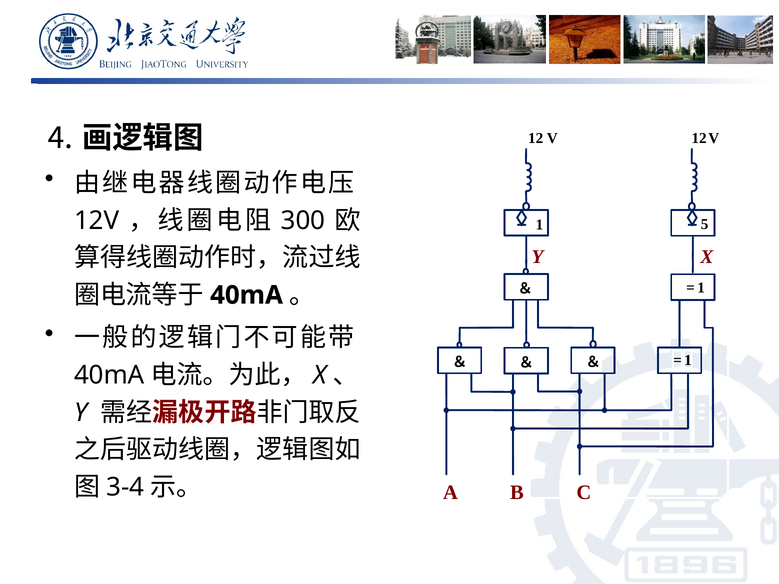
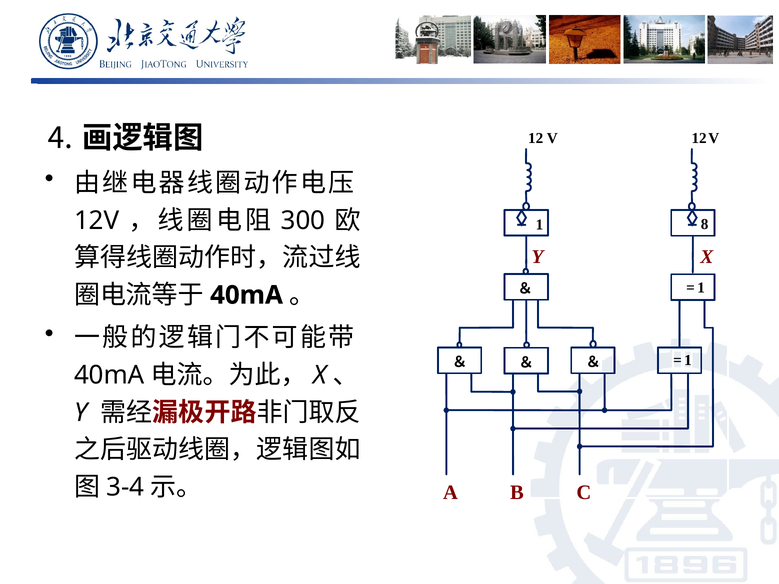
5: 5 -> 8
